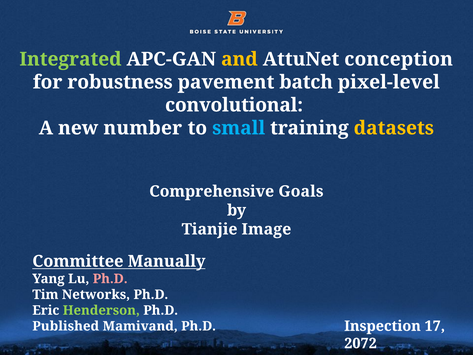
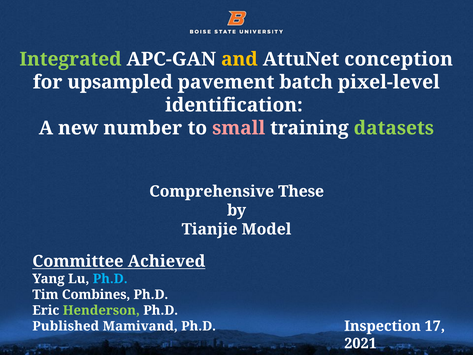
robustness: robustness -> upsampled
convolutional: convolutional -> identification
small colour: light blue -> pink
datasets colour: yellow -> light green
Goals: Goals -> These
Image: Image -> Model
Manually: Manually -> Achieved
Ph.D at (110, 279) colour: pink -> light blue
Networks: Networks -> Combines
2072: 2072 -> 2021
